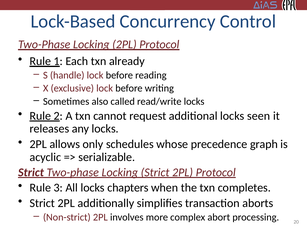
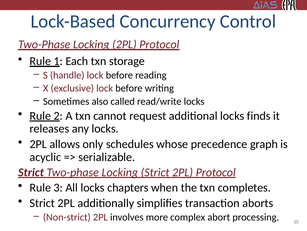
already: already -> storage
seen: seen -> finds
